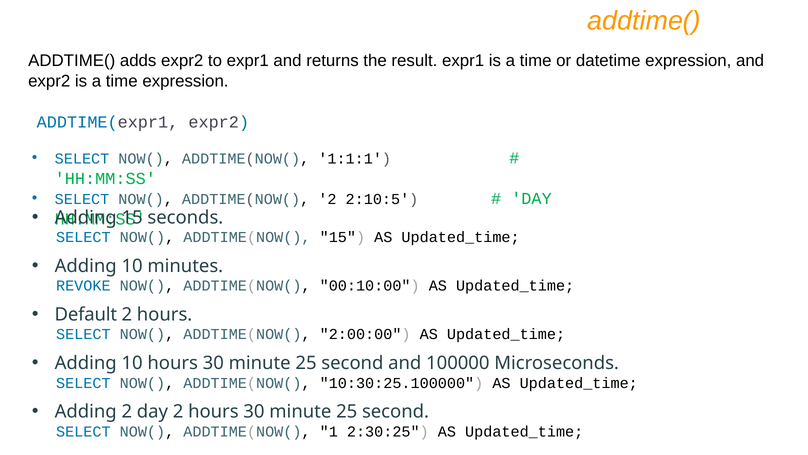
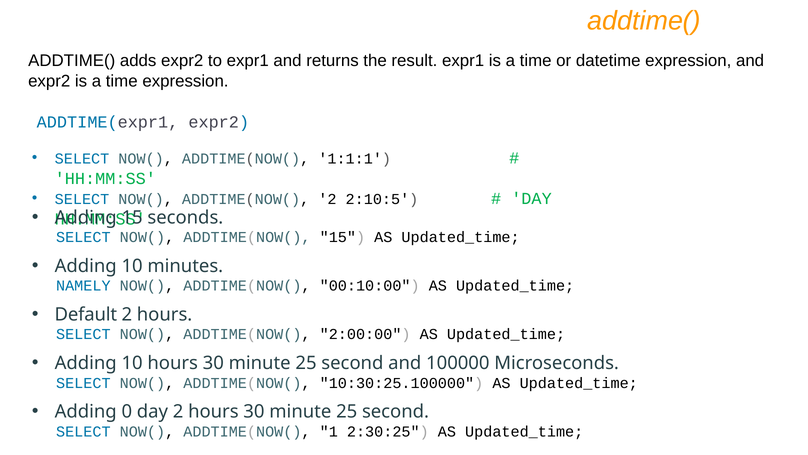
REVOKE: REVOKE -> NAMELY
Adding 2: 2 -> 0
